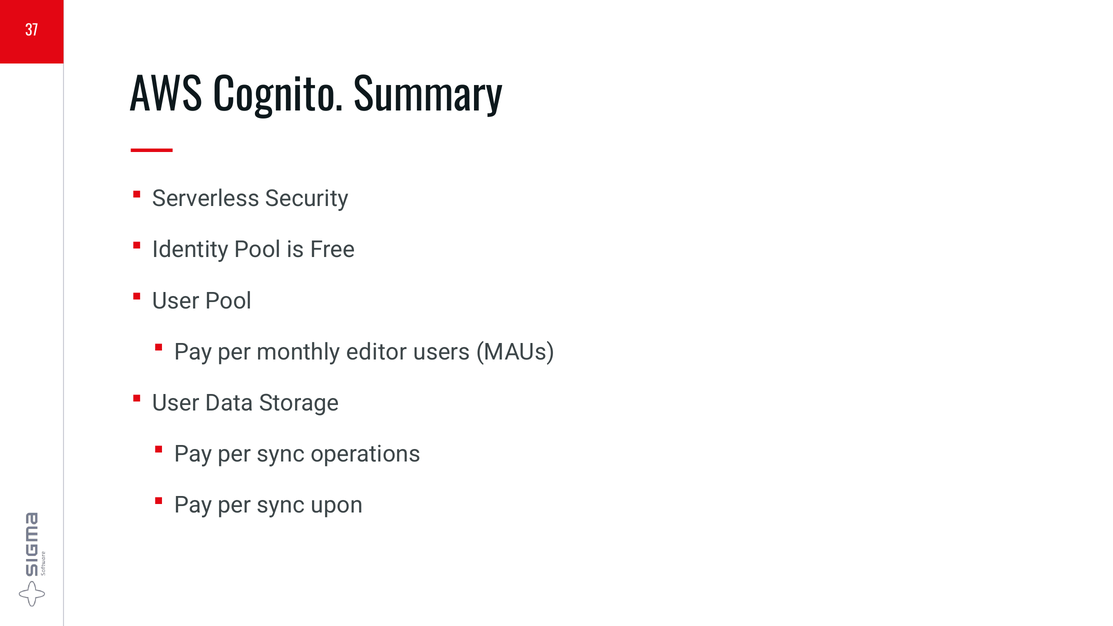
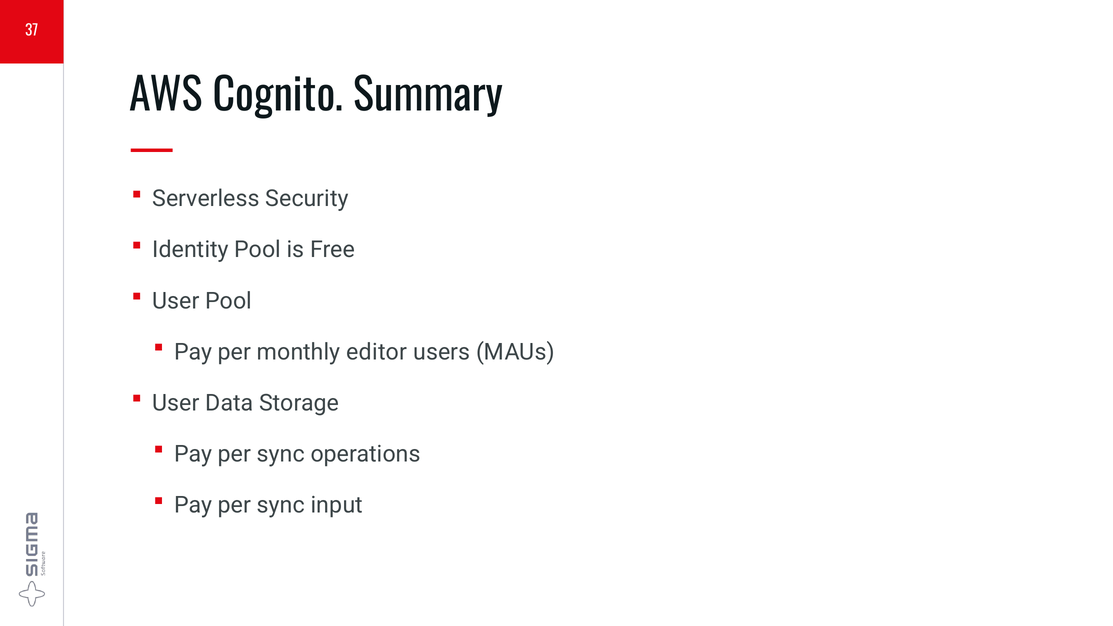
upon: upon -> input
